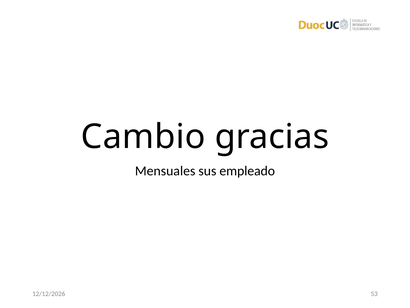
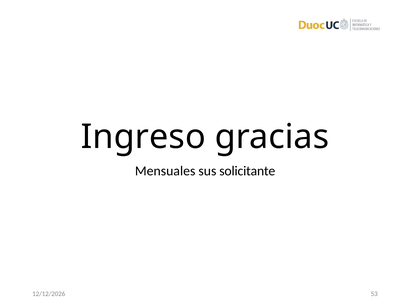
Cambio: Cambio -> Ingreso
empleado: empleado -> solicitante
